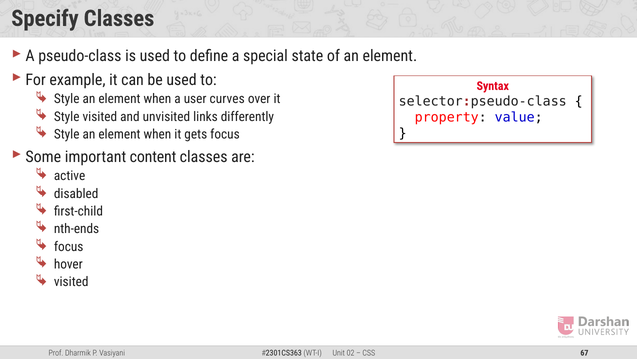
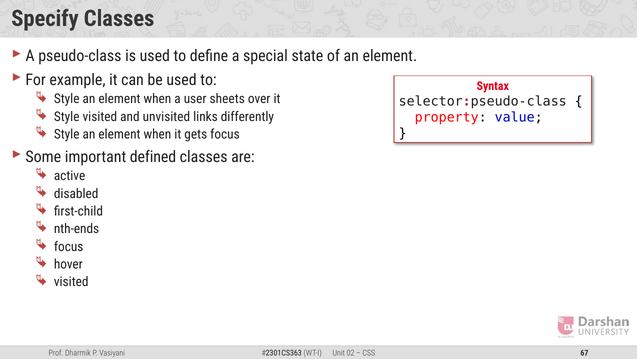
curves: curves -> sheets
content: content -> defined
